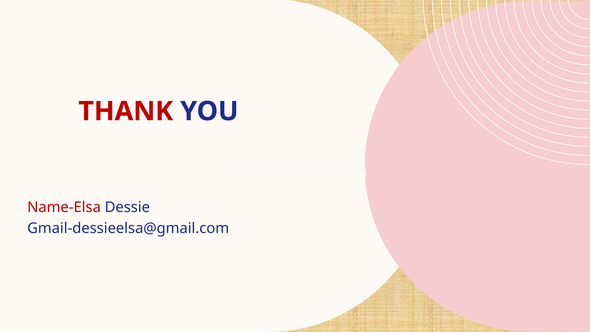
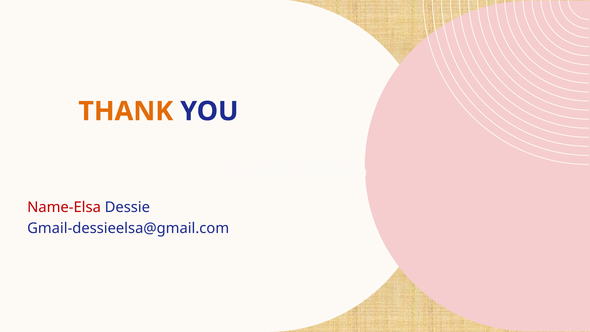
THANK colour: red -> orange
